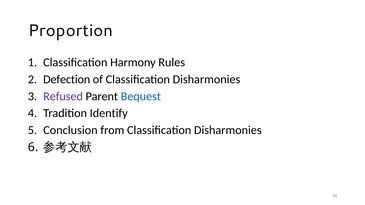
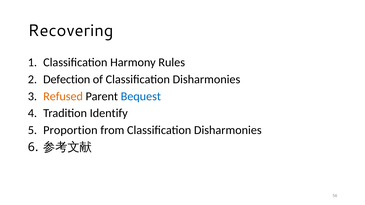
Proportion: Proportion -> Recovering
Refused colour: purple -> orange
Conclusion: Conclusion -> Proportion
